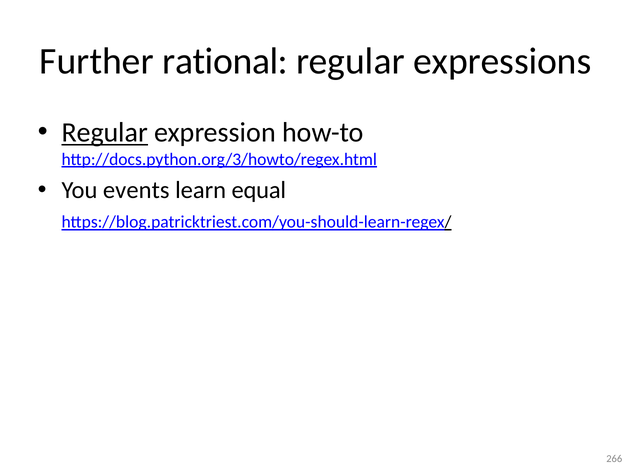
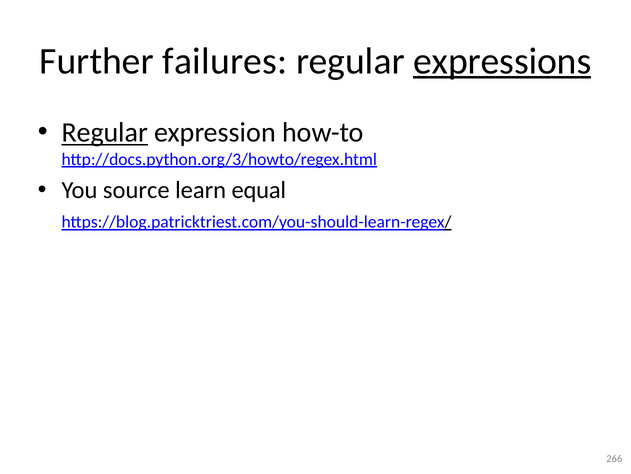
rational: rational -> failures
expressions underline: none -> present
events: events -> source
